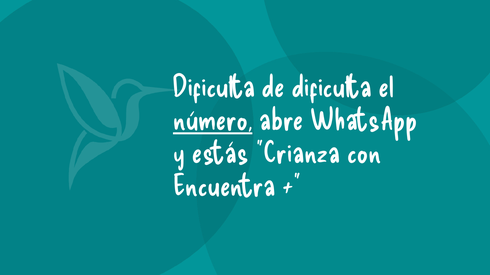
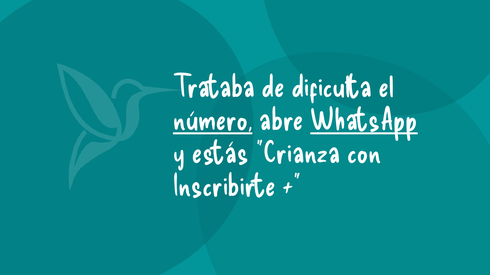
Dificulta at (214, 87): Dificulta -> Trataba
WhatsApp underline: none -> present
Encuentra: Encuentra -> Inscribirte
